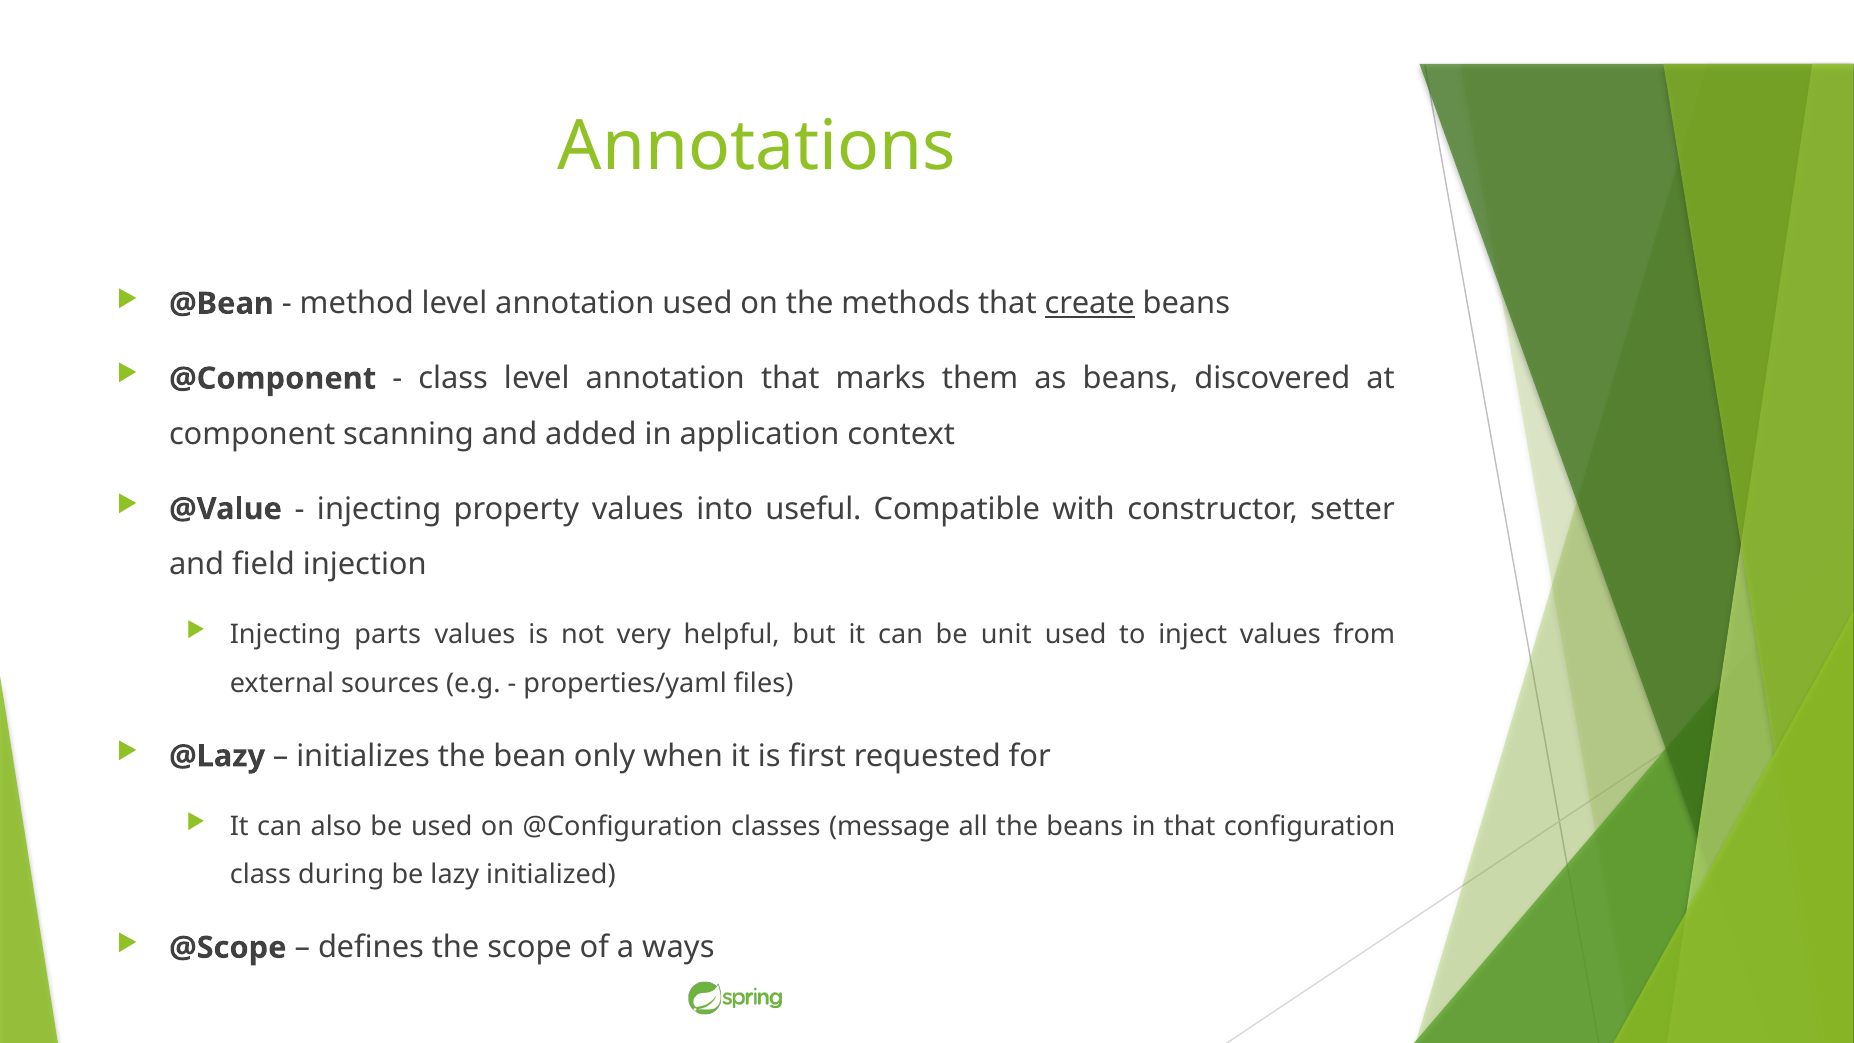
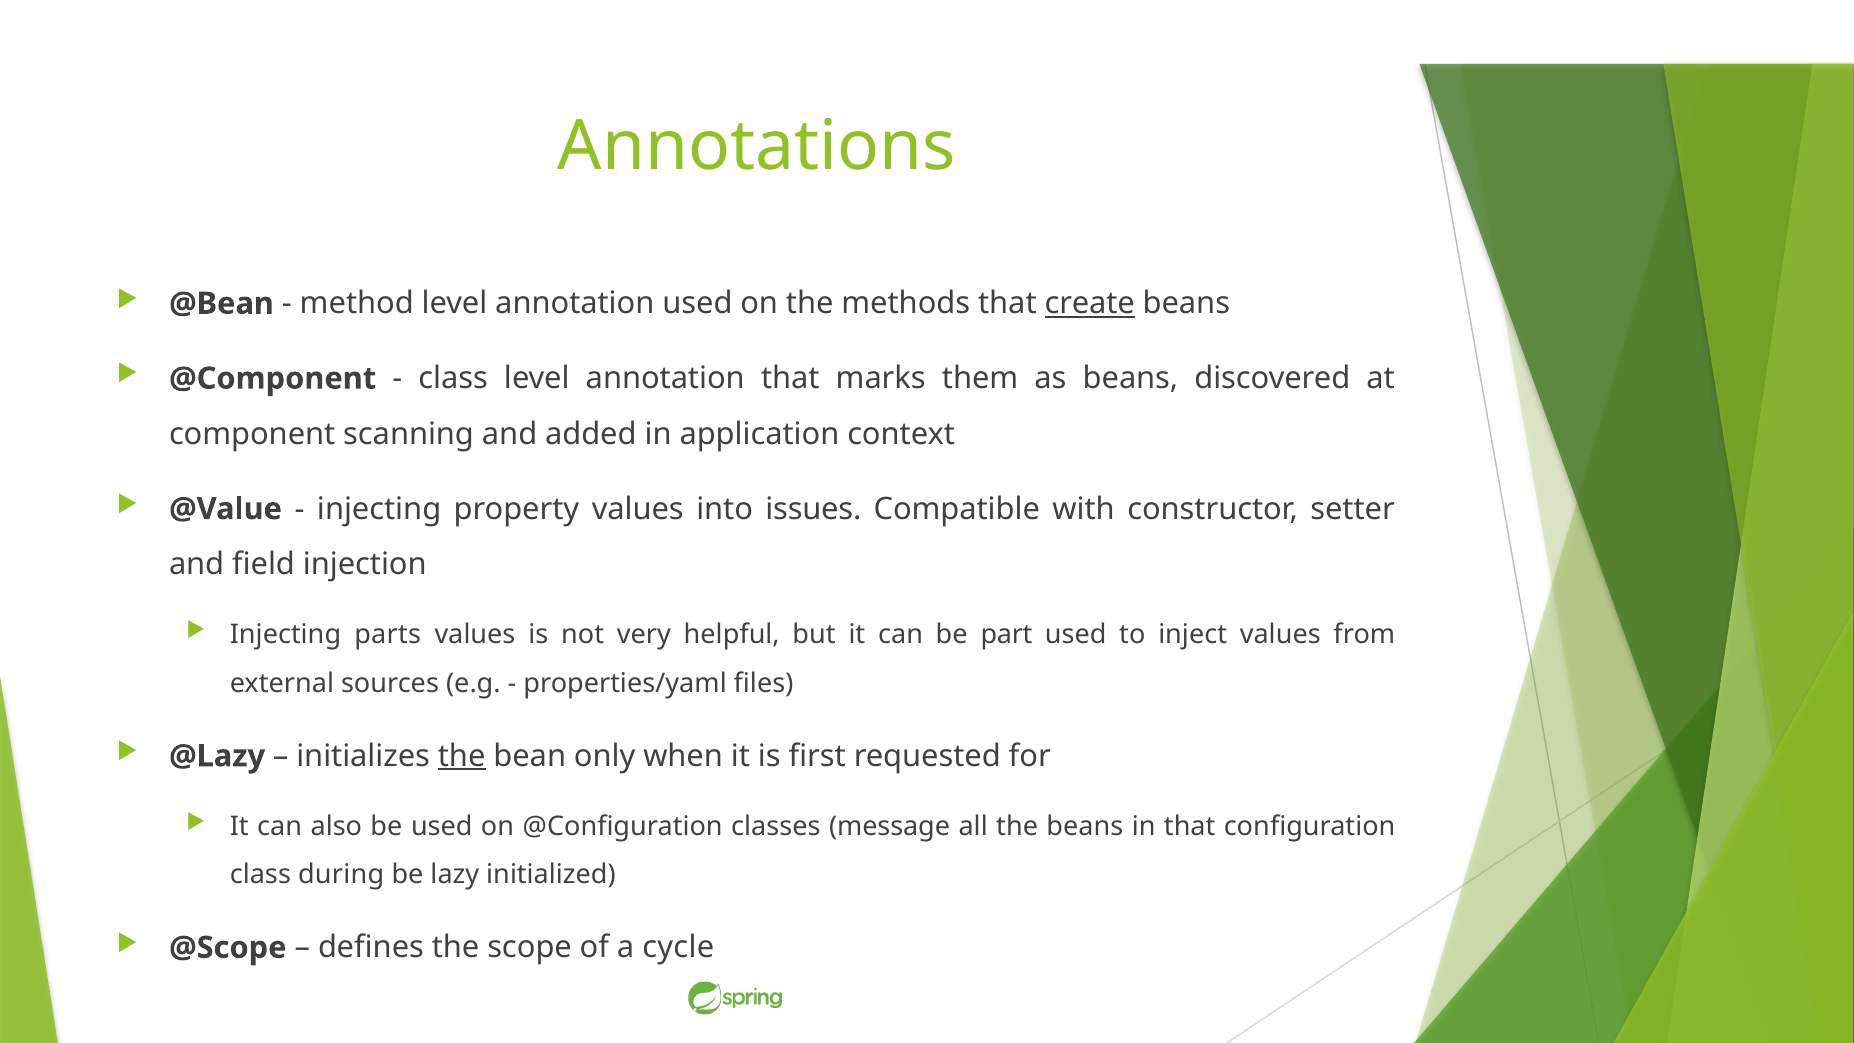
useful: useful -> issues
unit: unit -> part
the at (462, 756) underline: none -> present
ways: ways -> cycle
